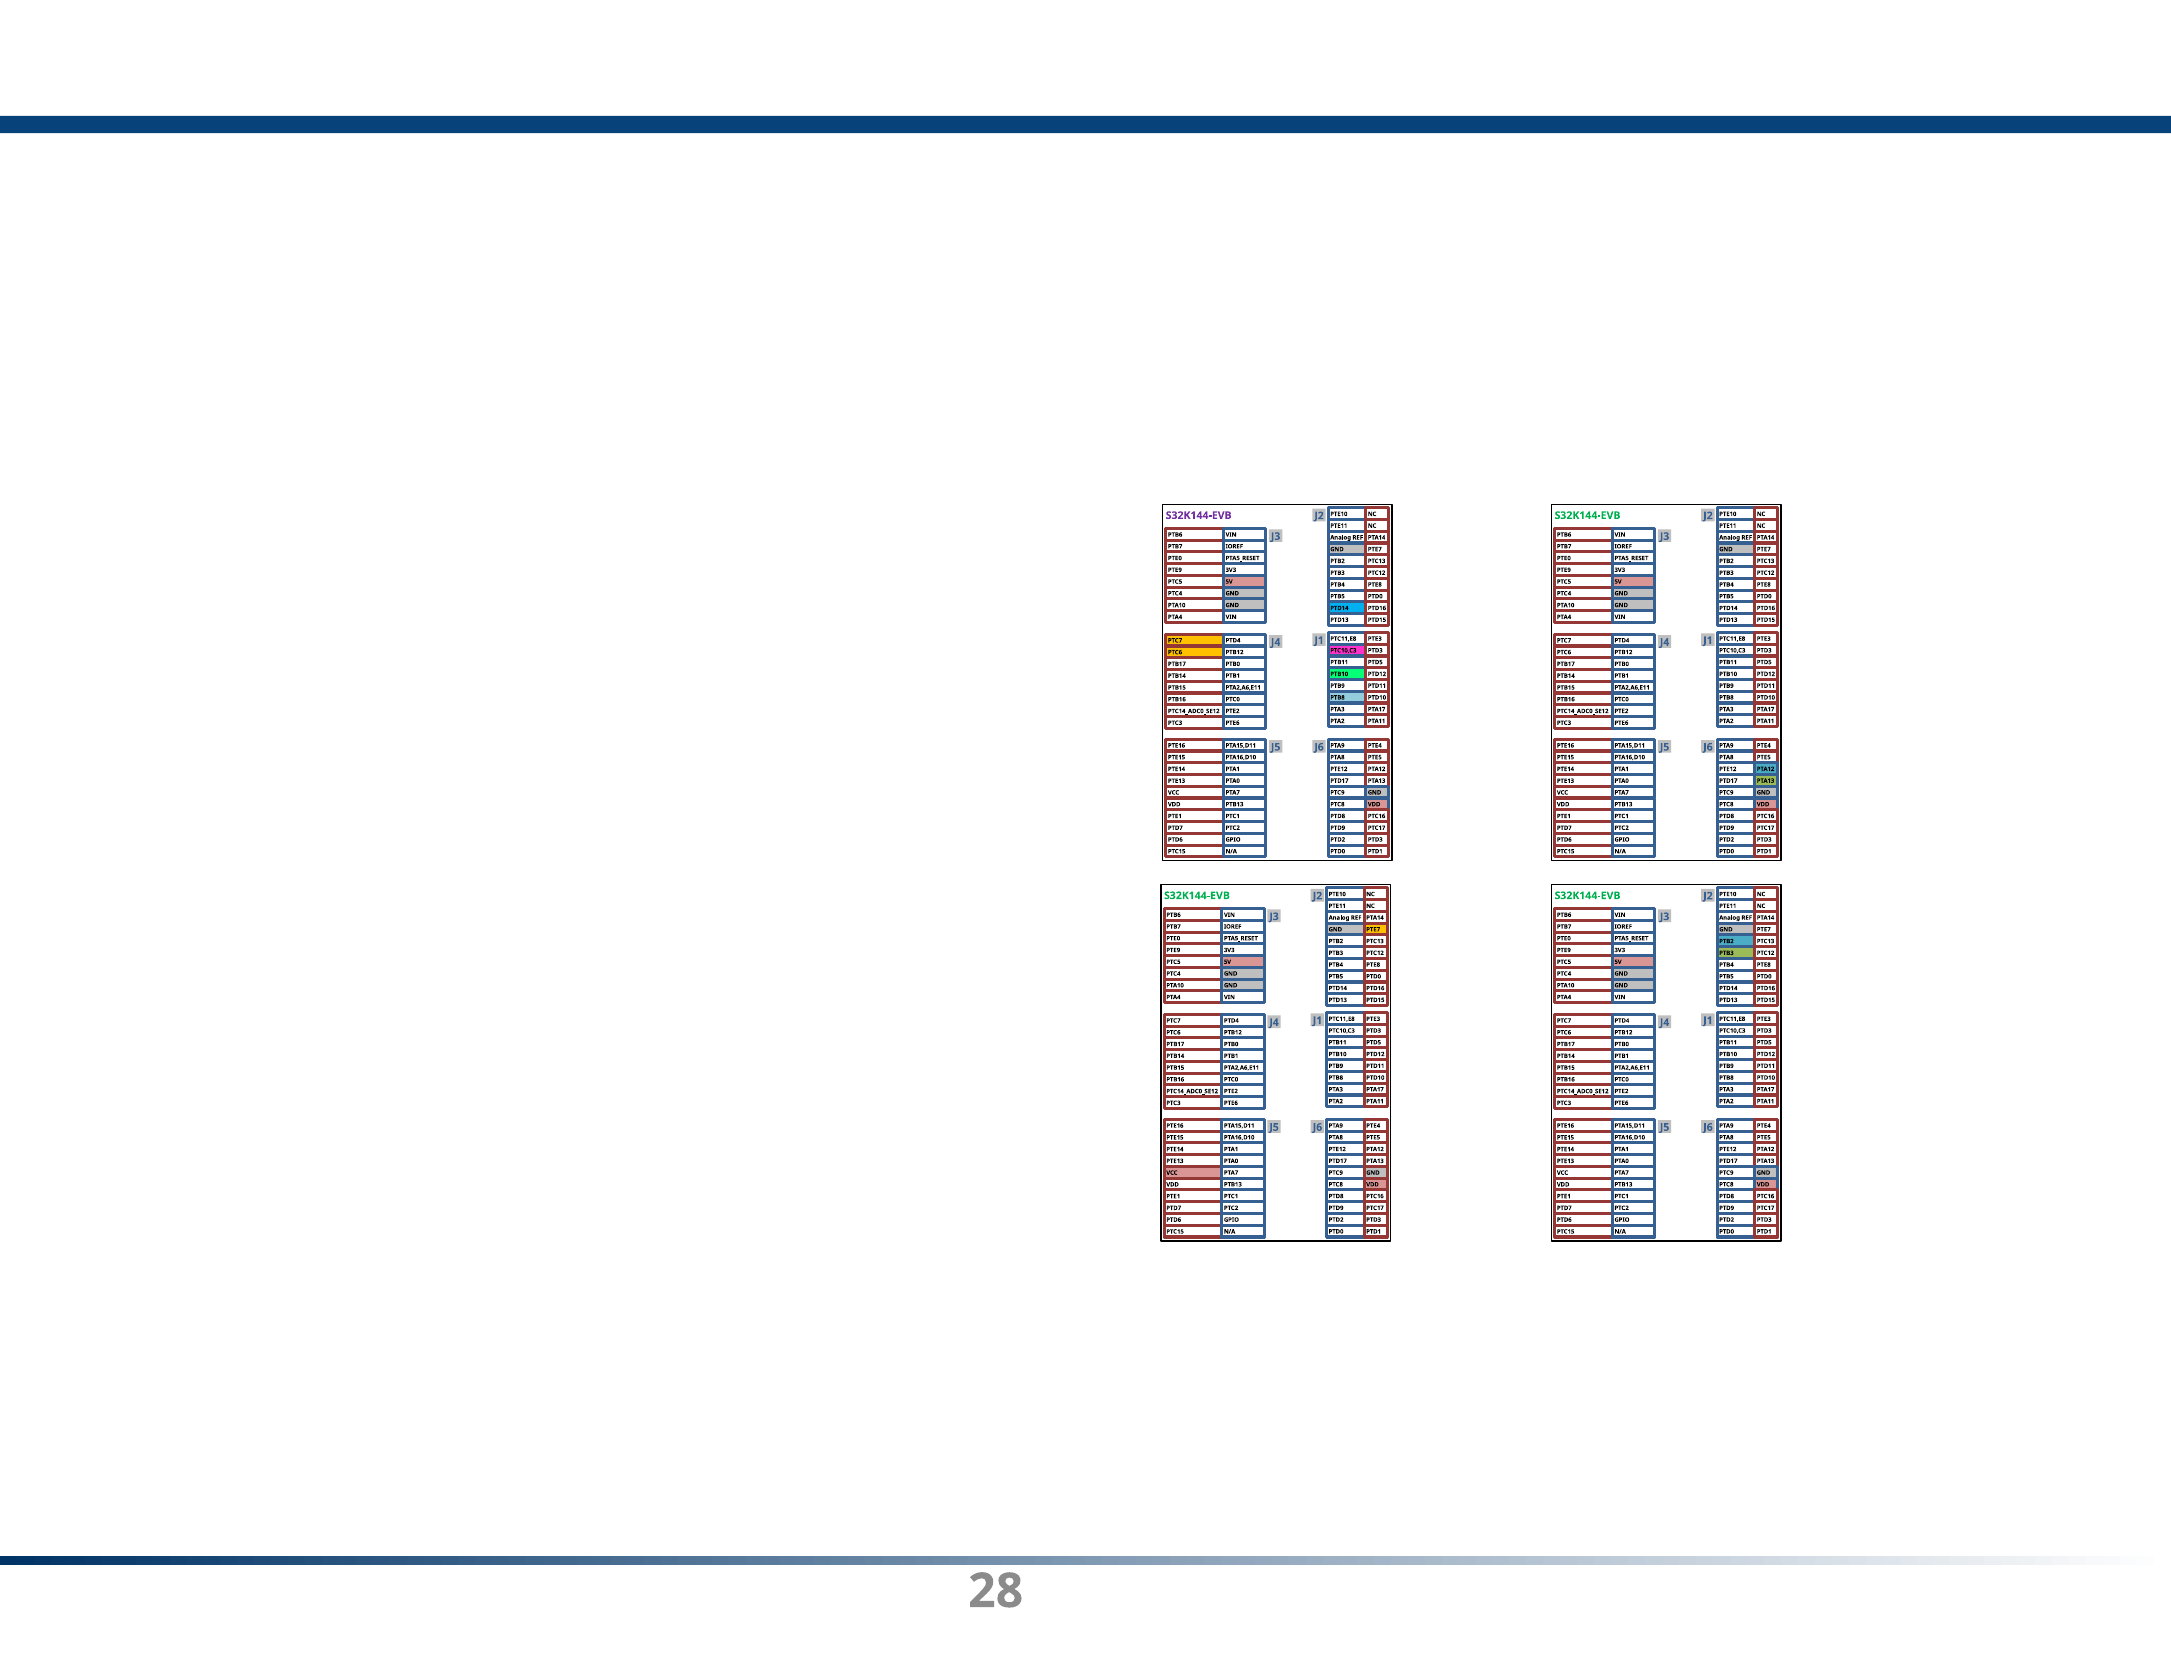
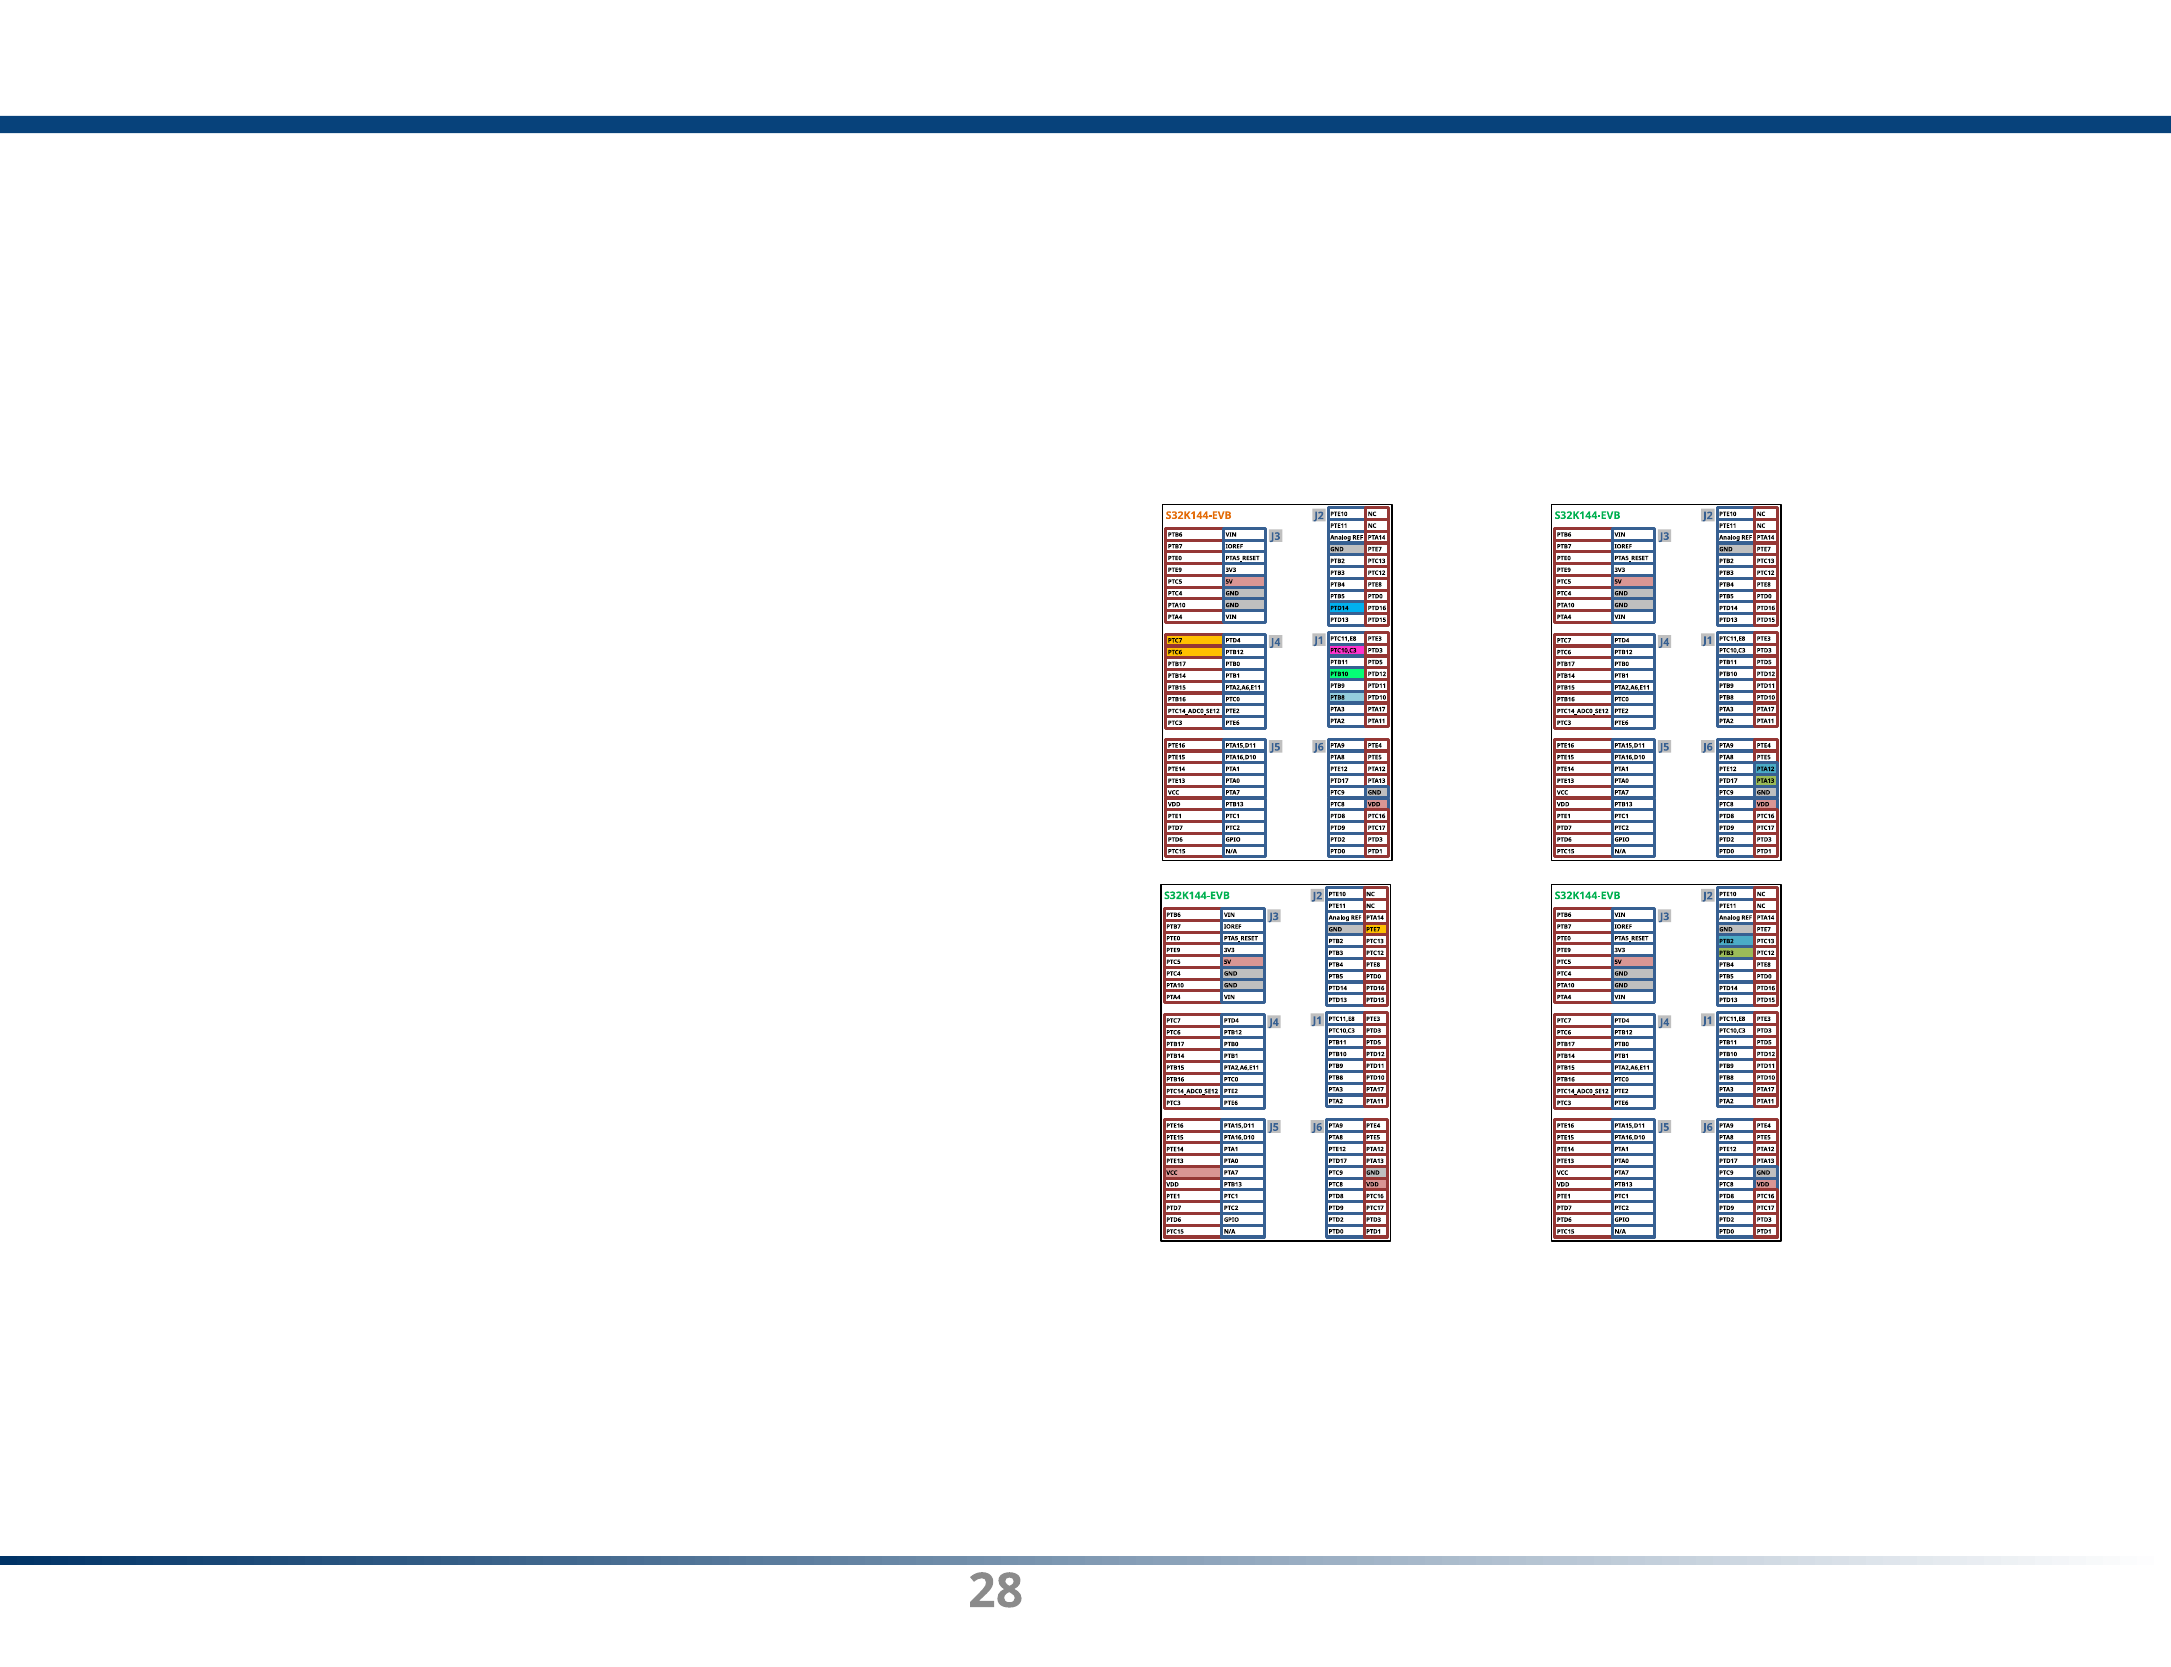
S32K144-EVB at (1199, 515) colour: purple -> orange
